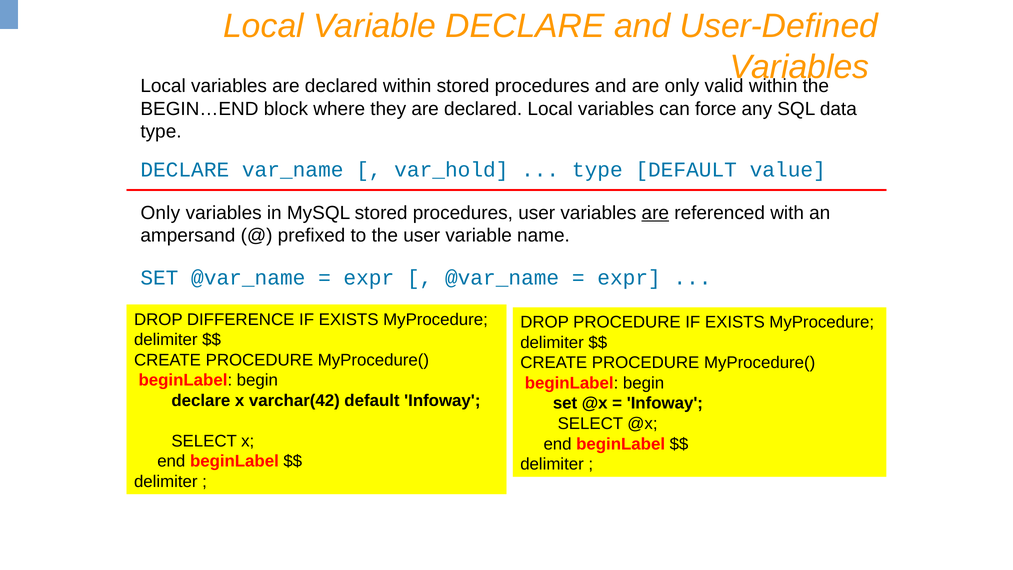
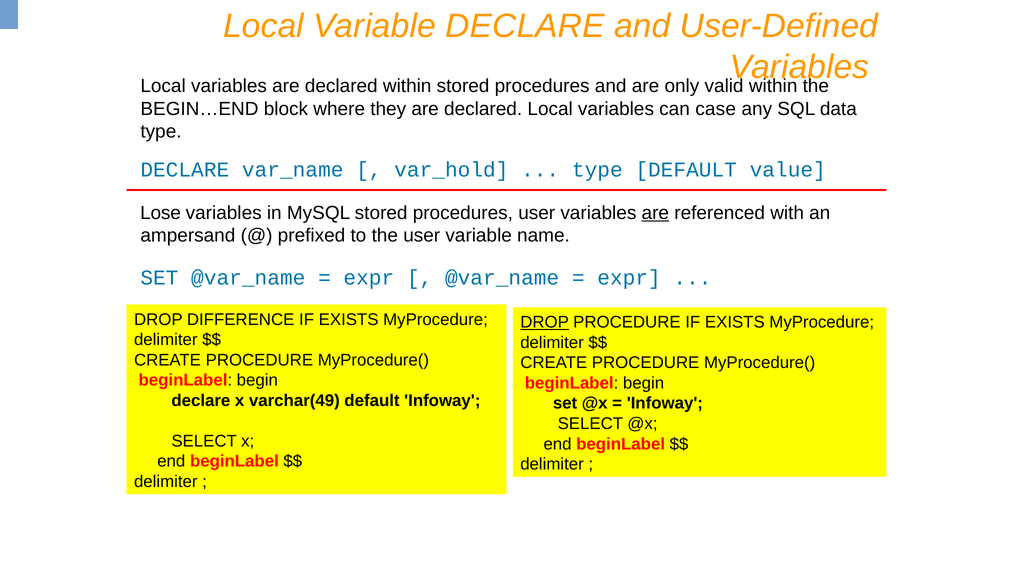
force: force -> case
Only at (160, 213): Only -> Lose
DROP at (545, 322) underline: none -> present
varchar(42: varchar(42 -> varchar(49
